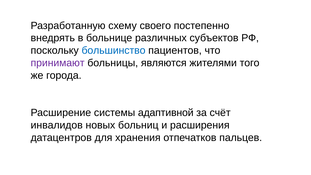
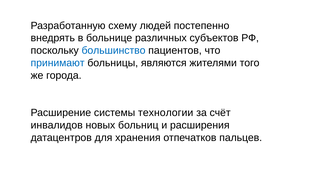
своего: своего -> людей
принимают colour: purple -> blue
адаптивной: адаптивной -> технологии
